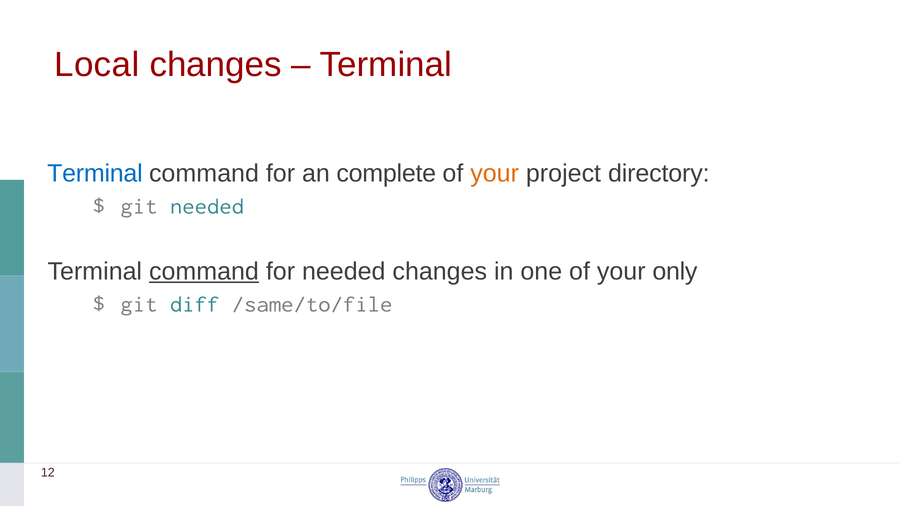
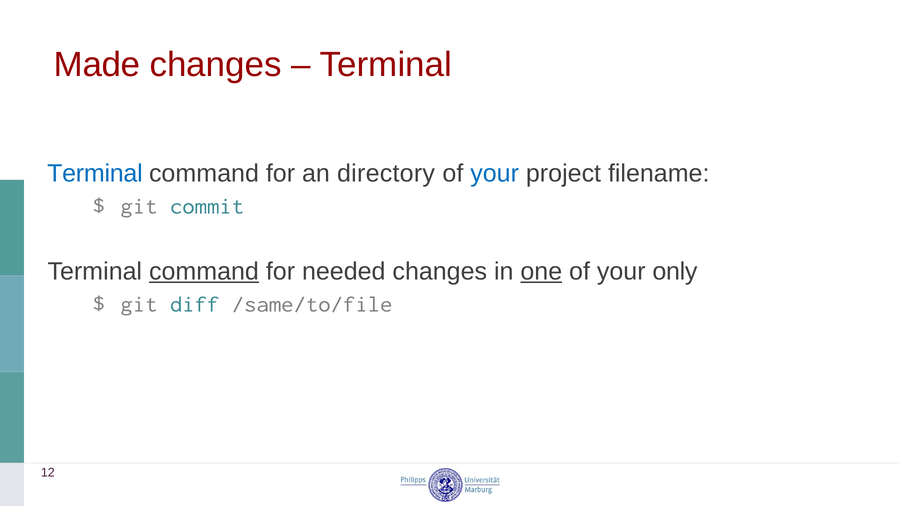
Local: Local -> Made
complete: complete -> directory
your at (495, 173) colour: orange -> blue
directory: directory -> filename
git needed: needed -> commit
one underline: none -> present
